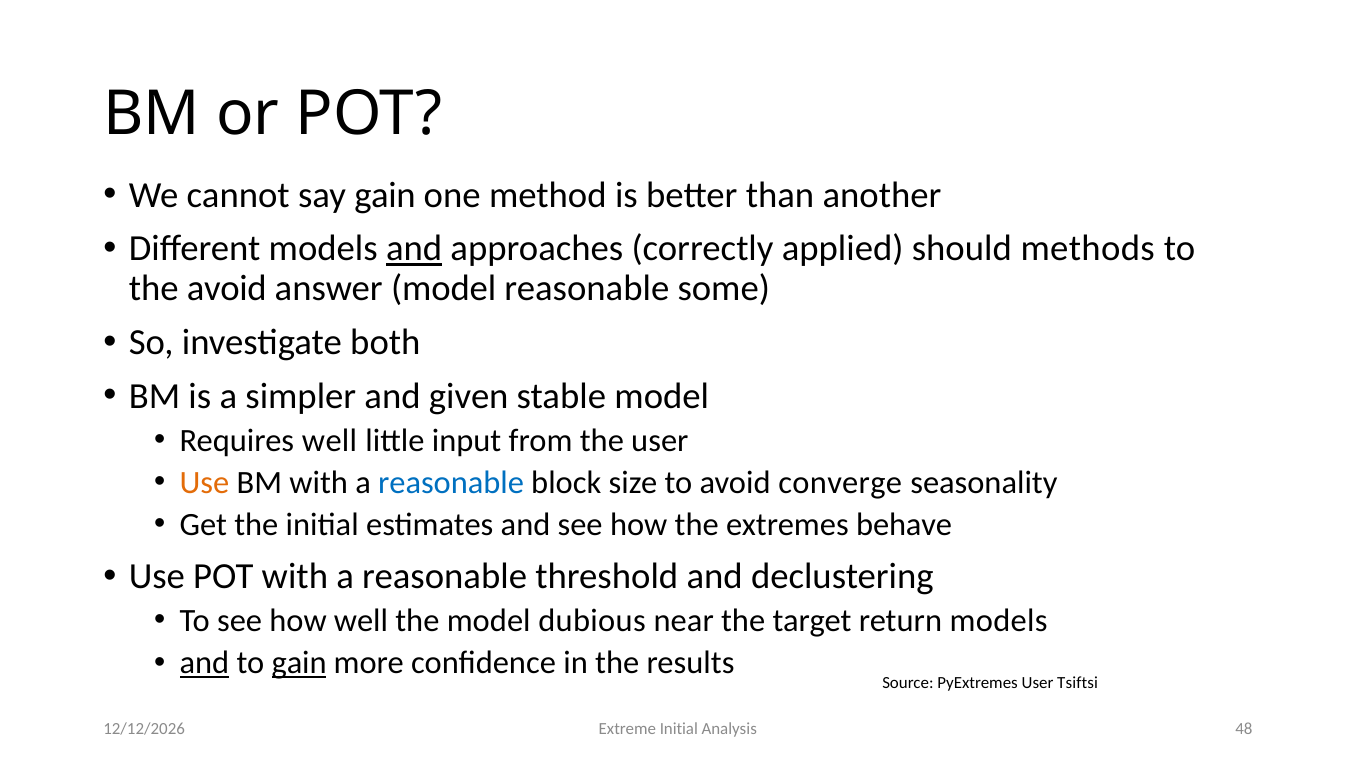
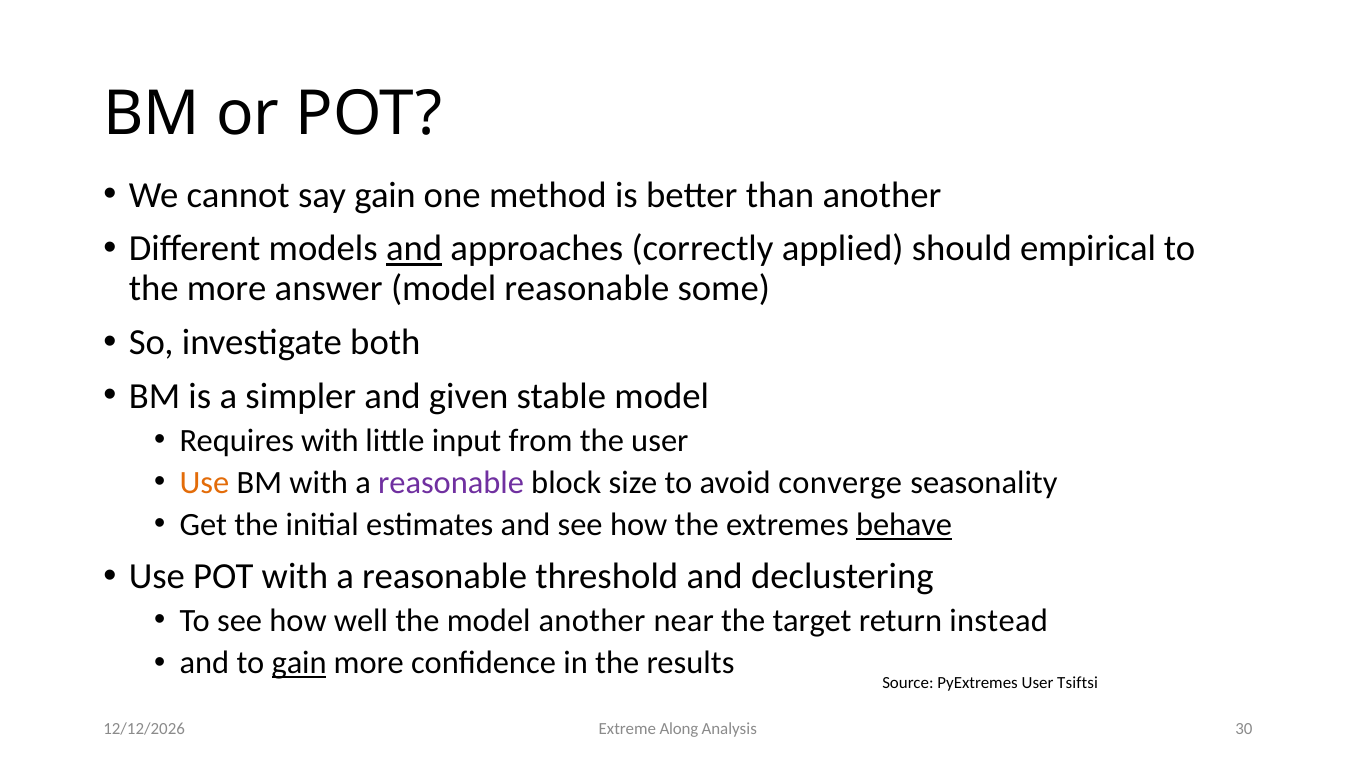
methods: methods -> empirical
the avoid: avoid -> more
Requires well: well -> with
reasonable at (451, 482) colour: blue -> purple
behave underline: none -> present
model dubious: dubious -> another
return models: models -> instead
and at (204, 662) underline: present -> none
Extreme Initial: Initial -> Along
48: 48 -> 30
